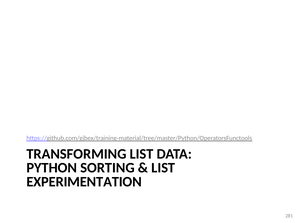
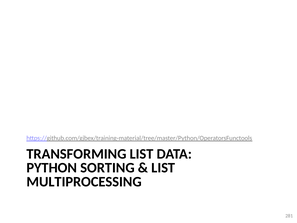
EXPERIMENTATION: EXPERIMENTATION -> MULTIPROCESSING
